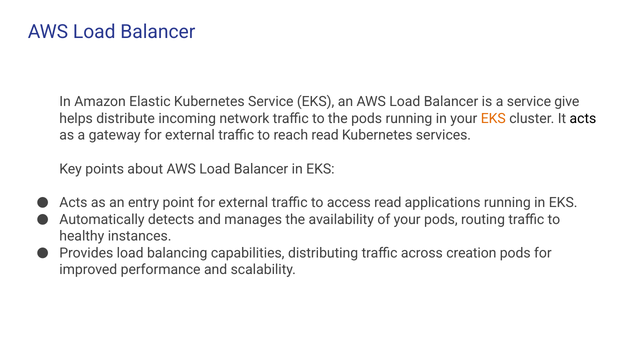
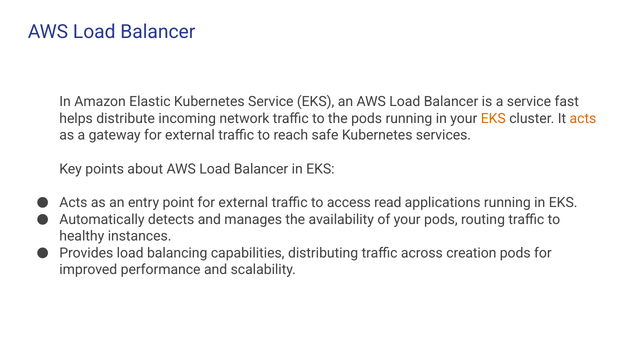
give: give -> fast
acts at (583, 118) colour: black -> orange
reach read: read -> safe
